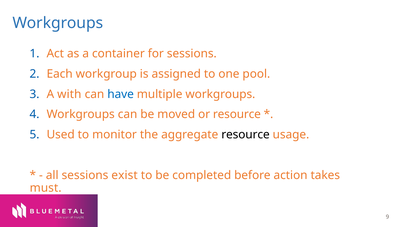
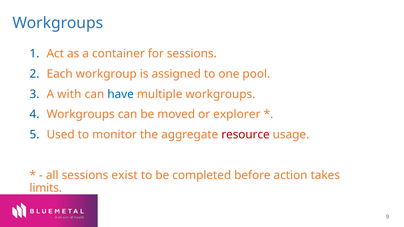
or resource: resource -> explorer
resource at (246, 135) colour: black -> red
must: must -> limits
